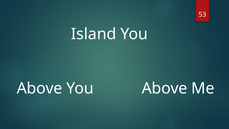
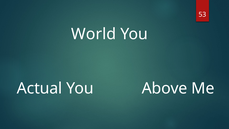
Island: Island -> World
Above at (40, 88): Above -> Actual
